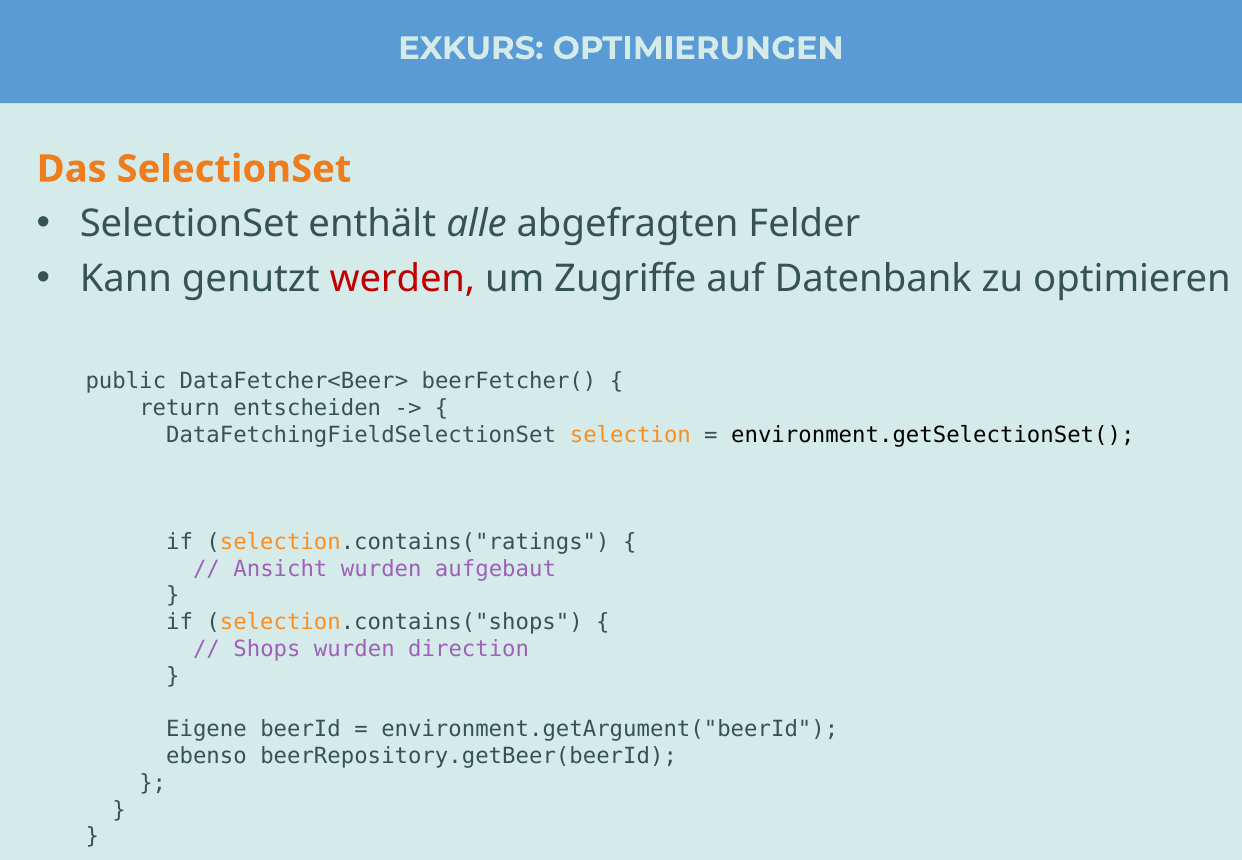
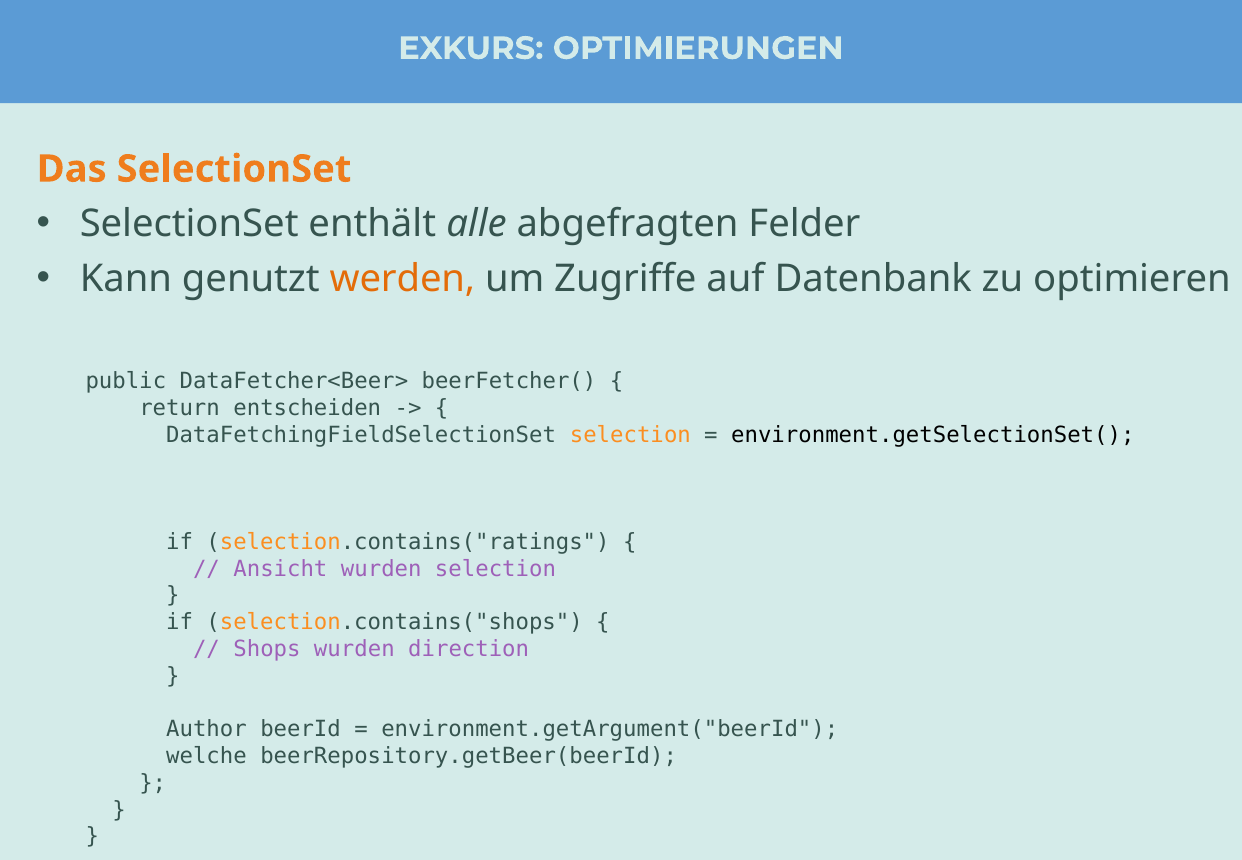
werden colour: red -> orange
wurden aufgebaut: aufgebaut -> selection
Eigene: Eigene -> Author
ebenso: ebenso -> welche
